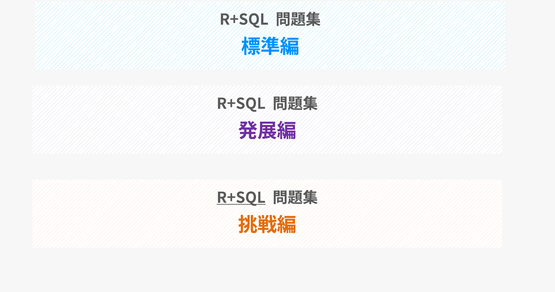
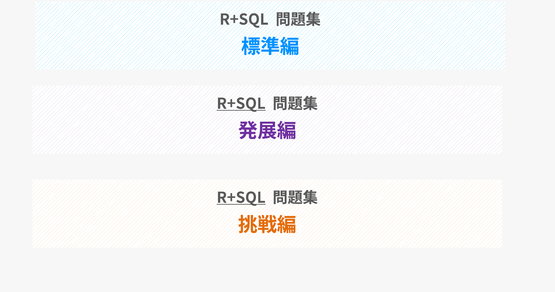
R+SQL at (241, 104) underline: none -> present
